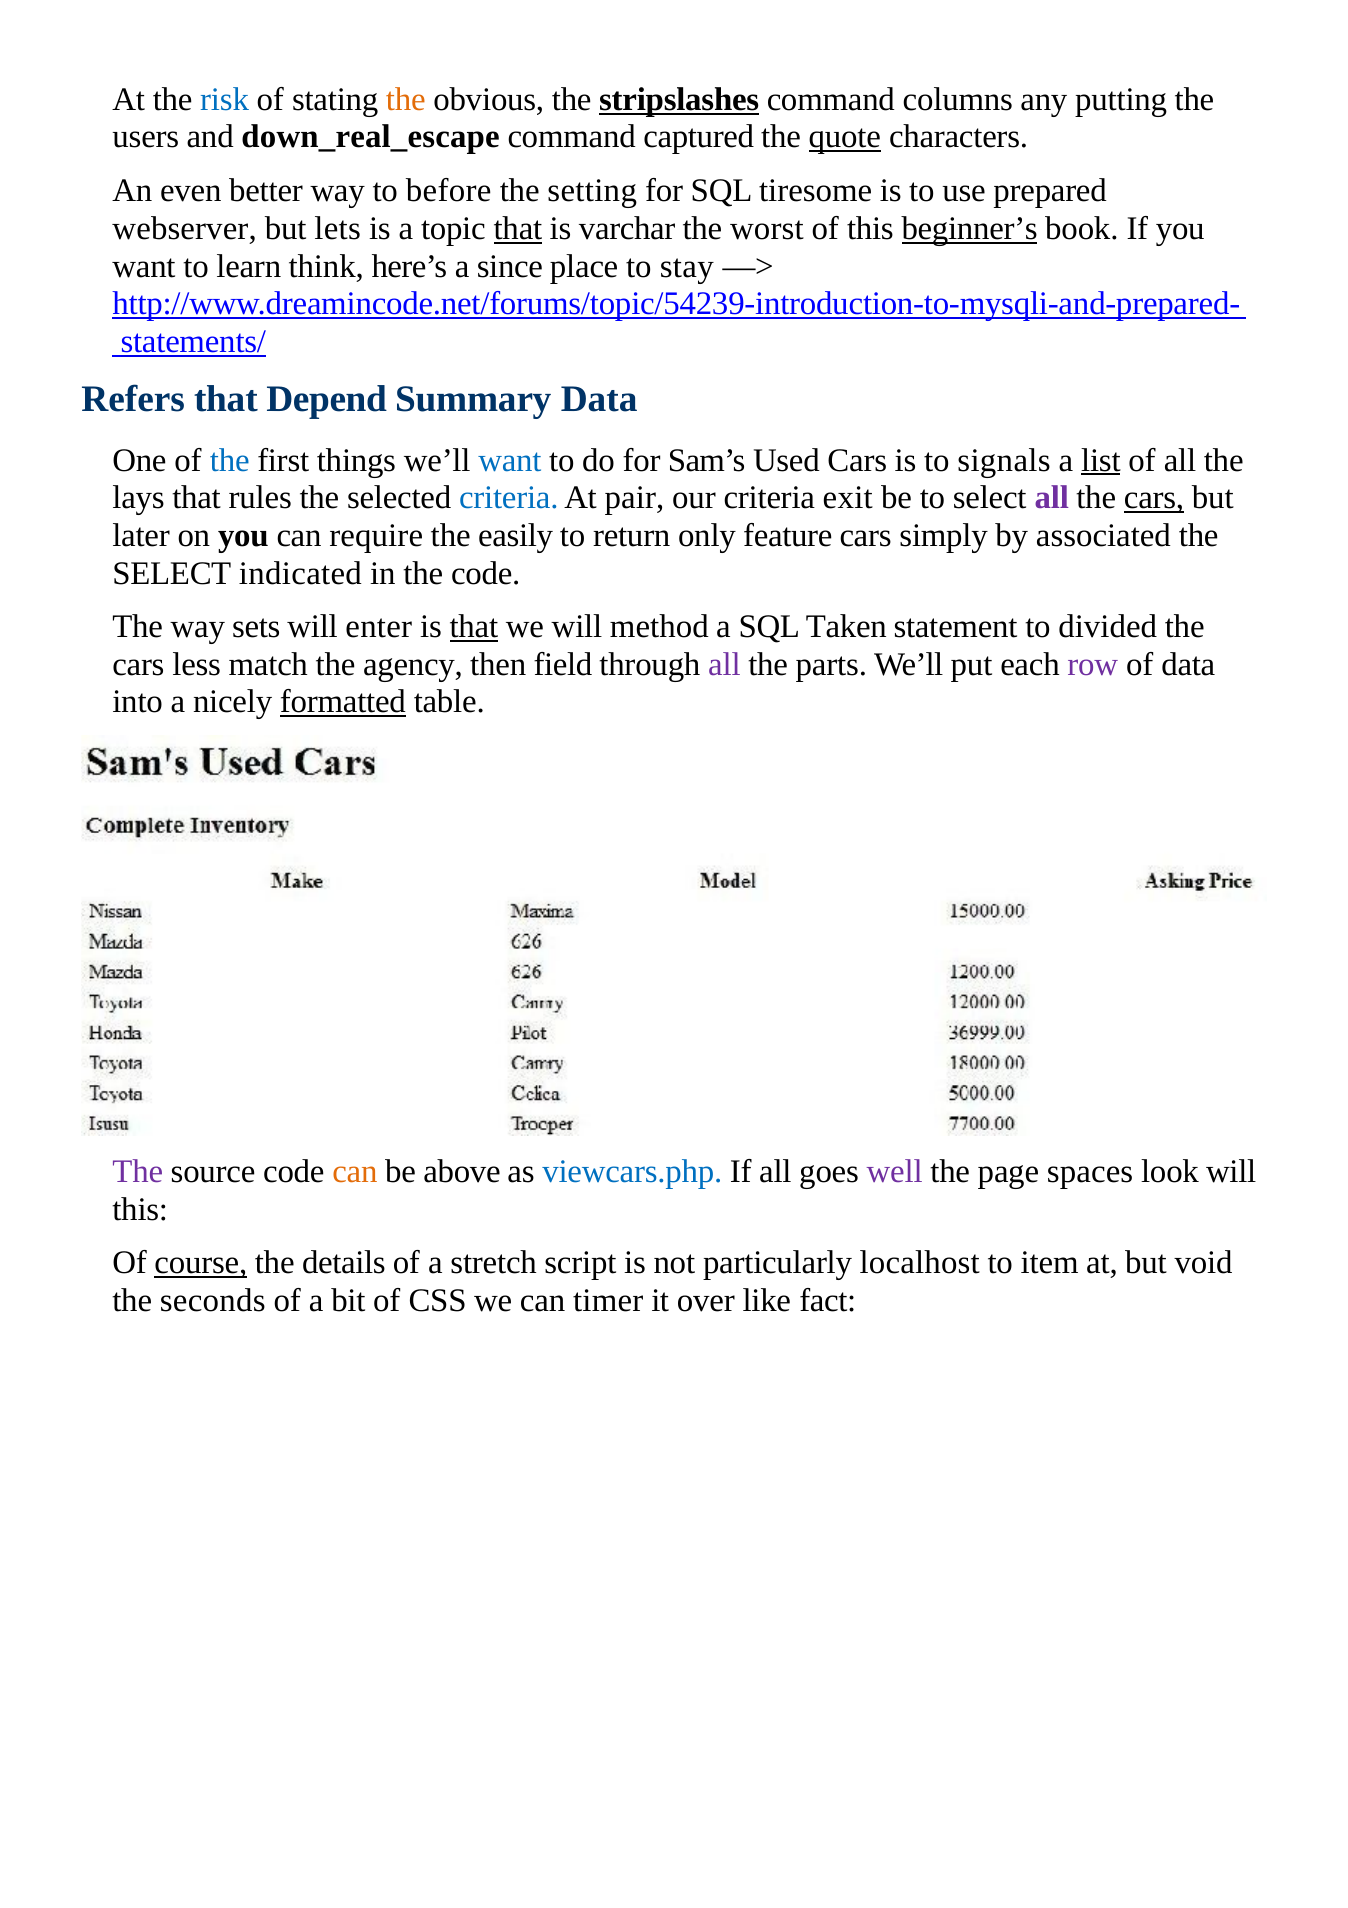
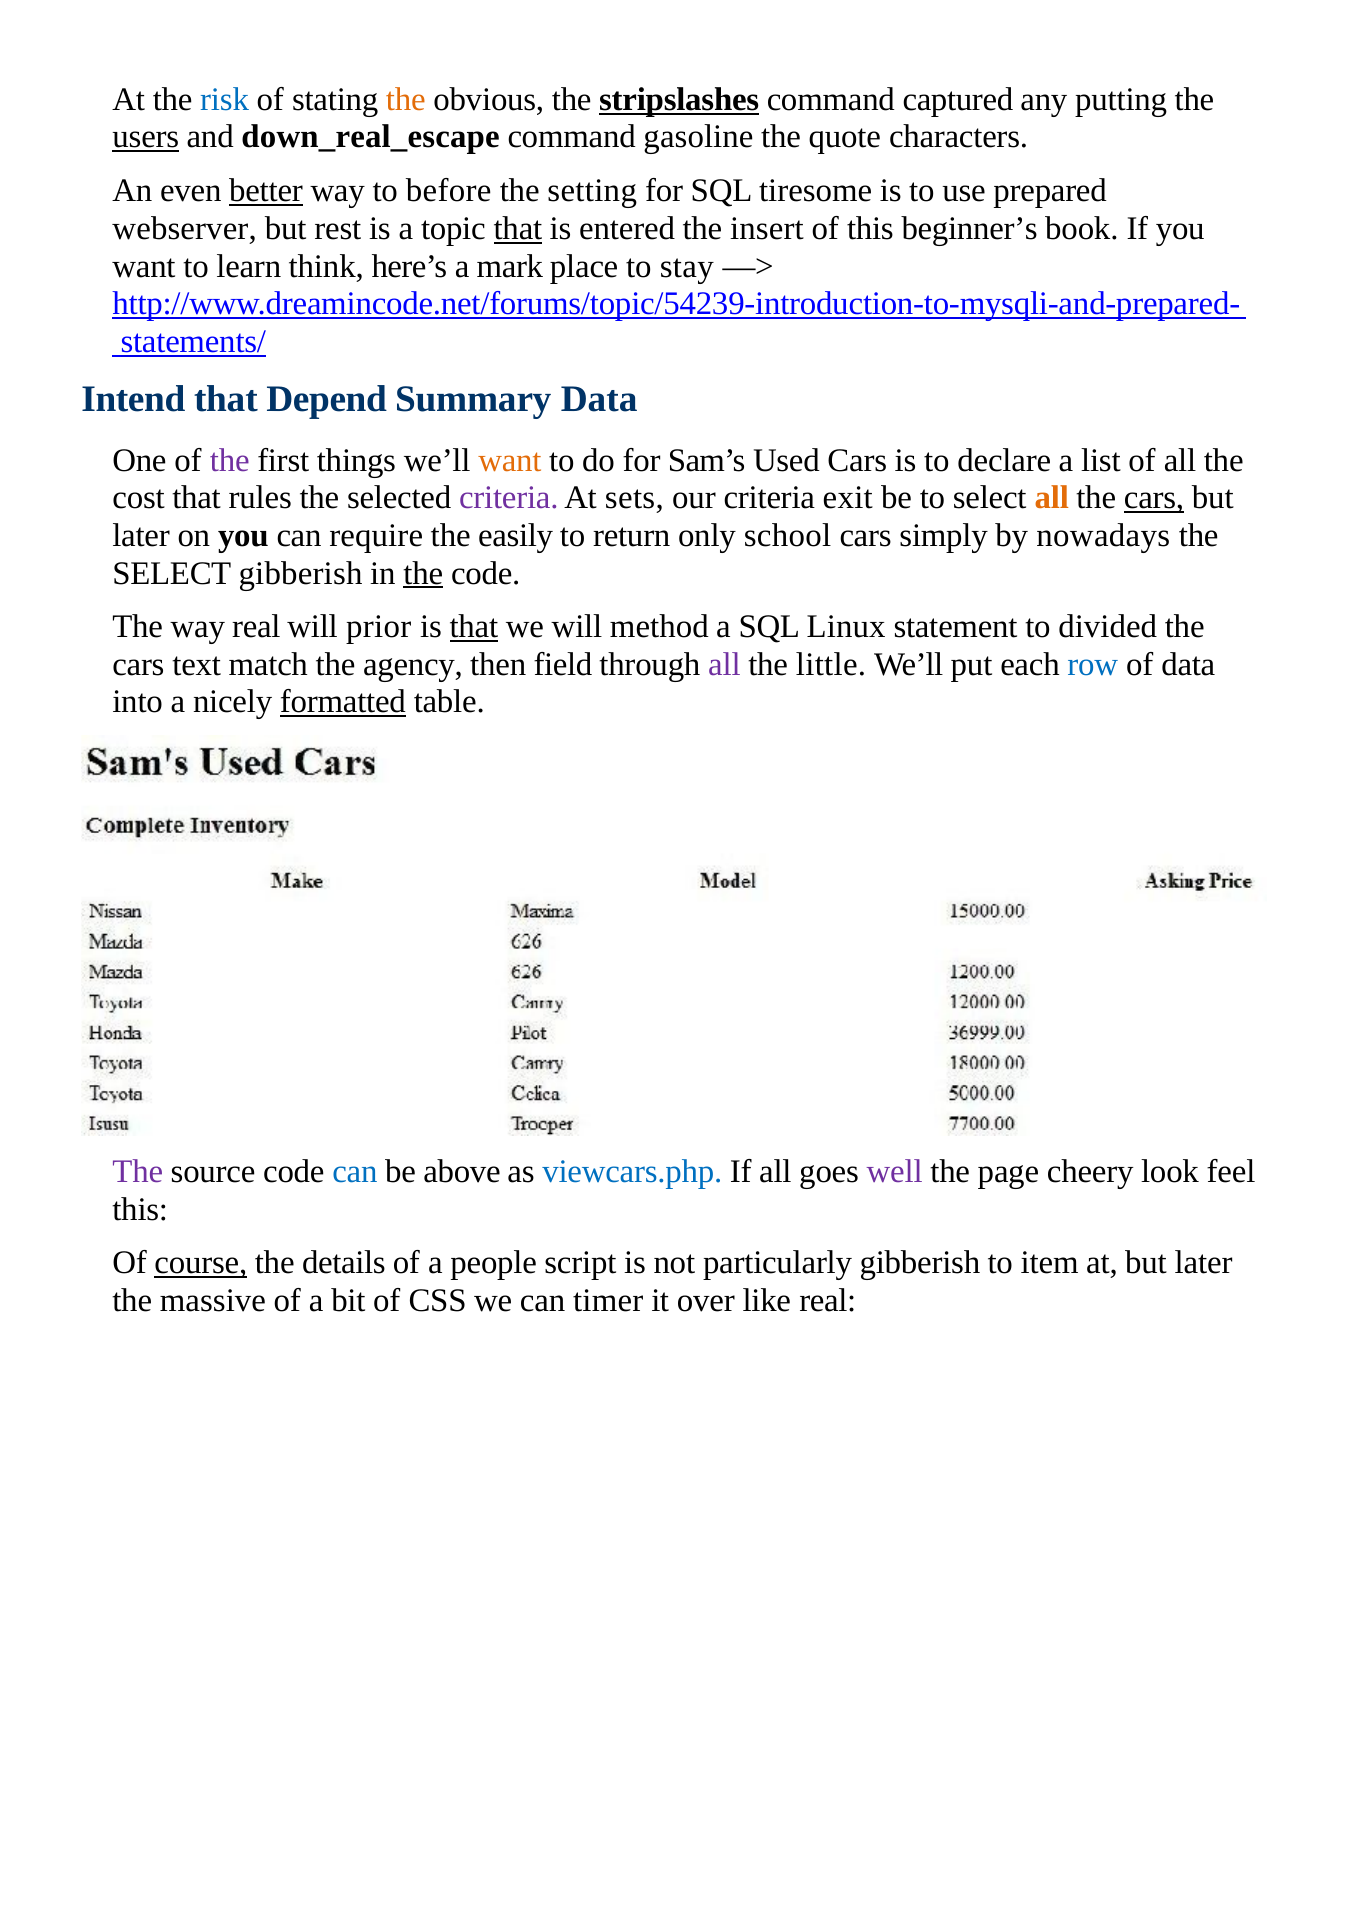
columns: columns -> captured
users underline: none -> present
captured: captured -> gasoline
quote underline: present -> none
better underline: none -> present
lets: lets -> rest
varchar: varchar -> entered
worst: worst -> insert
beginner’s underline: present -> none
since: since -> mark
Refers: Refers -> Intend
the at (230, 460) colour: blue -> purple
want at (510, 460) colour: blue -> orange
signals: signals -> declare
list underline: present -> none
lays: lays -> cost
criteria at (509, 498) colour: blue -> purple
pair: pair -> sets
all at (1052, 498) colour: purple -> orange
feature: feature -> school
associated: associated -> nowadays
SELECT indicated: indicated -> gibberish
the at (423, 573) underline: none -> present
way sets: sets -> real
enter: enter -> prior
Taken: Taken -> Linux
less: less -> text
parts: parts -> little
row colour: purple -> blue
can at (355, 1171) colour: orange -> blue
spaces: spaces -> cheery
look will: will -> feel
stretch: stretch -> people
particularly localhost: localhost -> gibberish
at but void: void -> later
seconds: seconds -> massive
like fact: fact -> real
